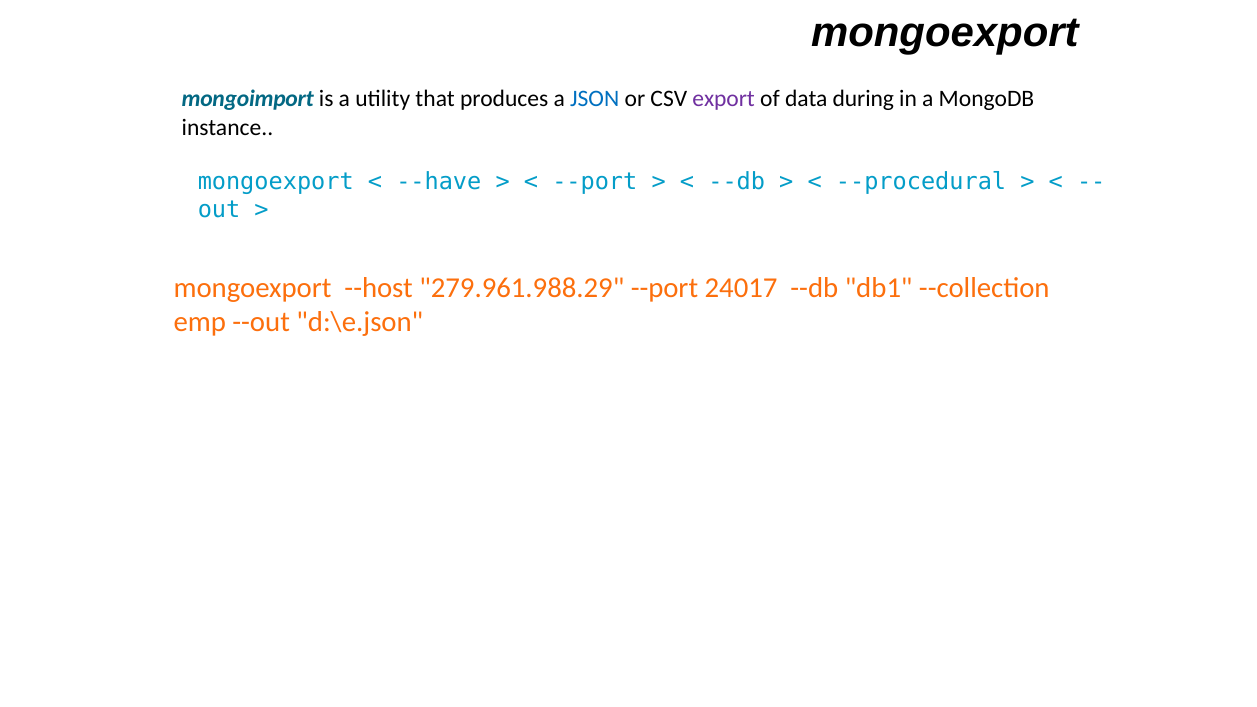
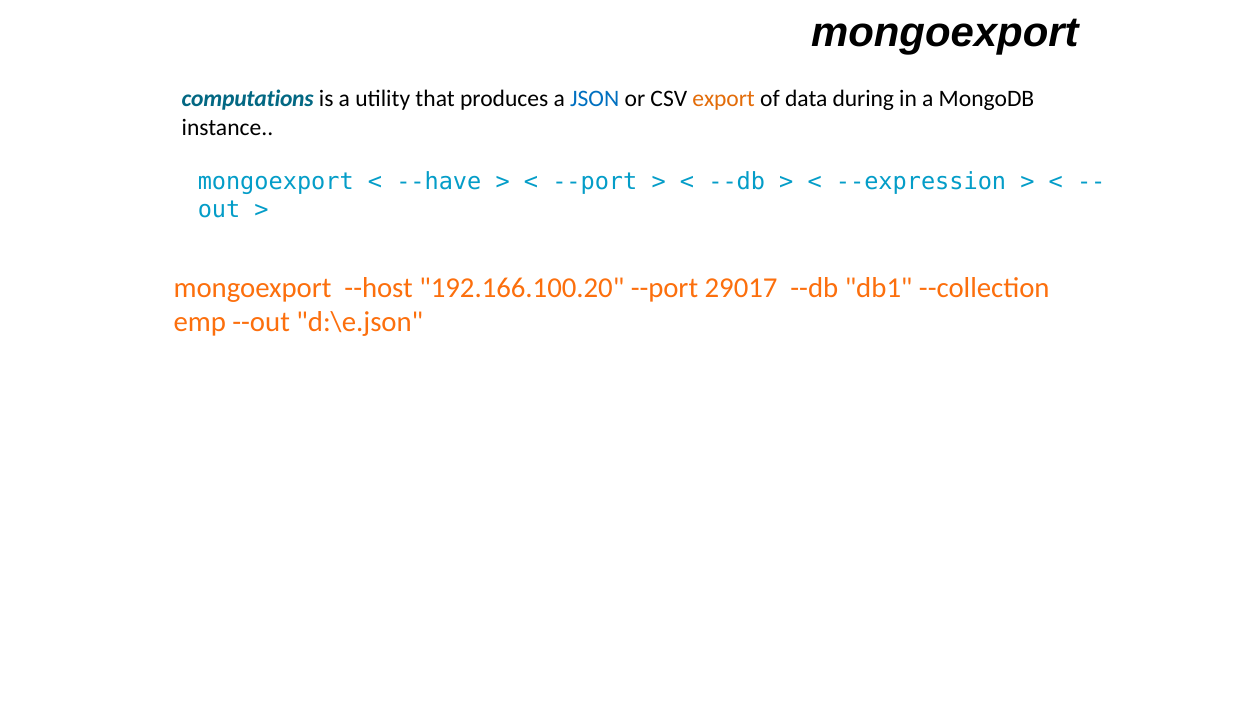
mongoimport: mongoimport -> computations
export colour: purple -> orange
--procedural: --procedural -> --expression
279.961.988.29: 279.961.988.29 -> 192.166.100.20
24017: 24017 -> 29017
